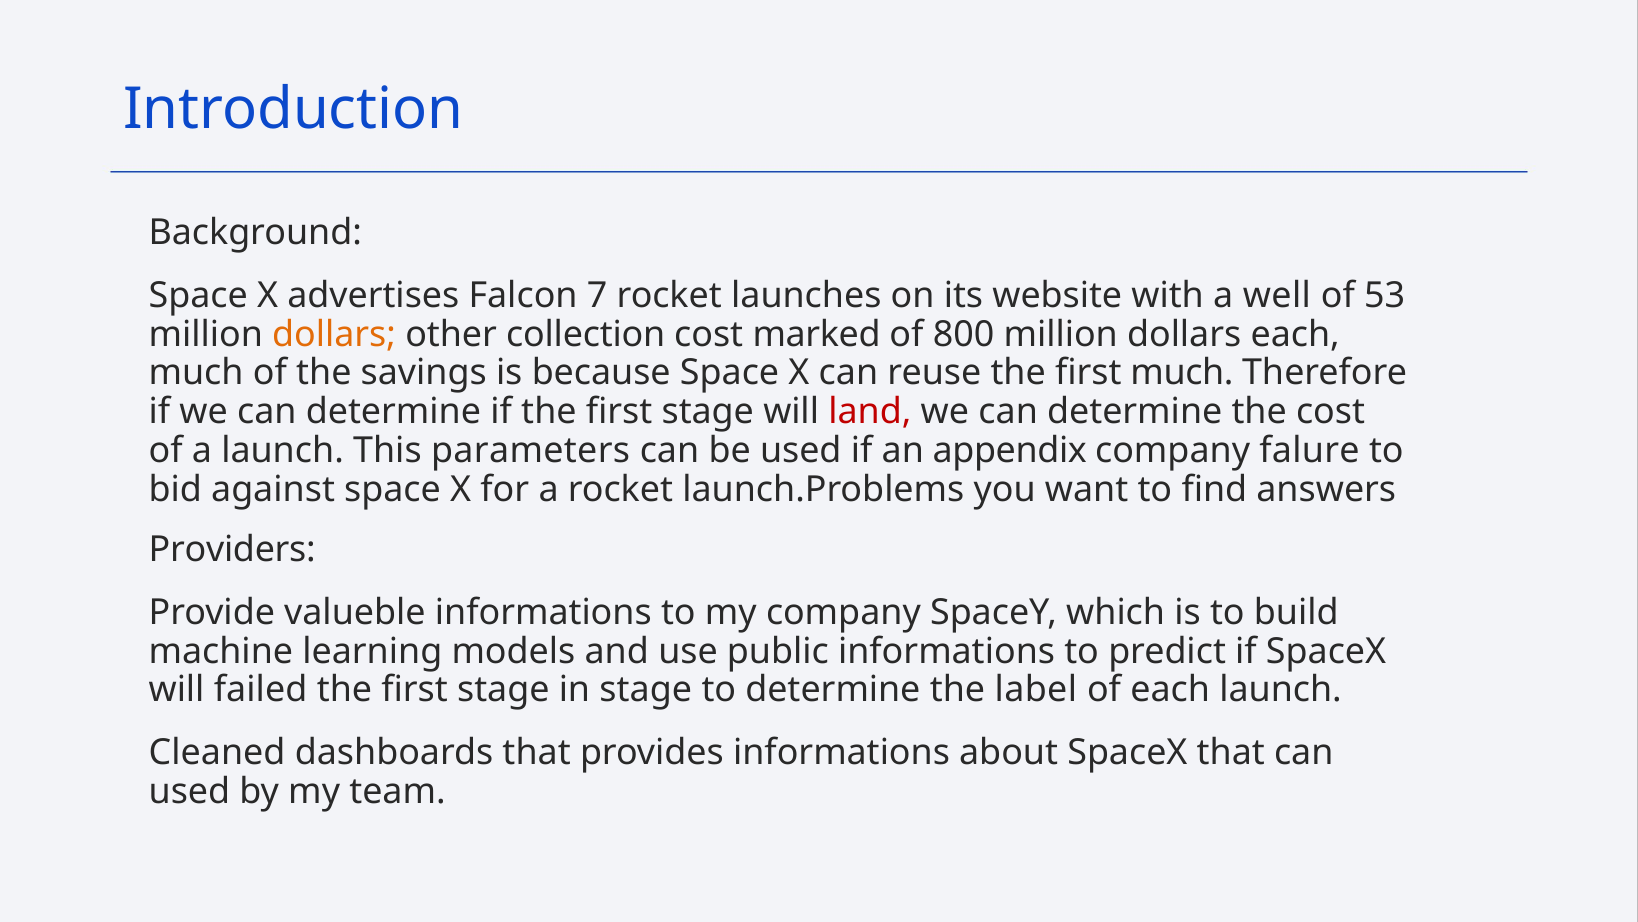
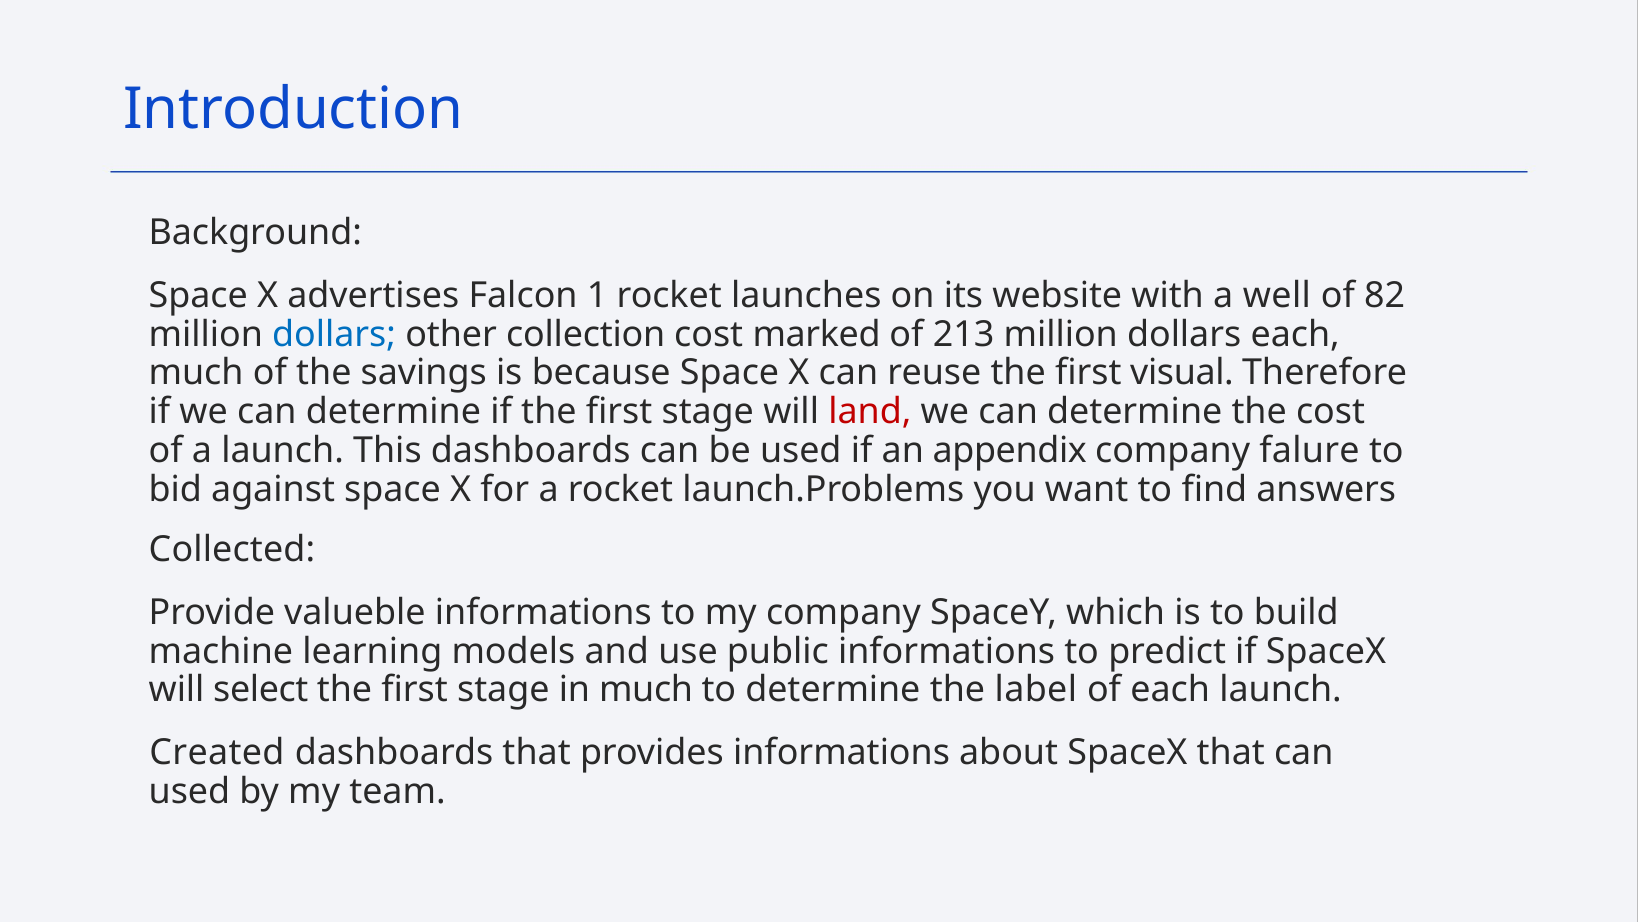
7: 7 -> 1
53: 53 -> 82
dollars at (334, 334) colour: orange -> blue
800: 800 -> 213
first much: much -> visual
This parameters: parameters -> dashboards
Providers: Providers -> Collected
failed: failed -> select
in stage: stage -> much
Cleaned: Cleaned -> Created
